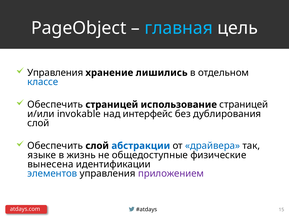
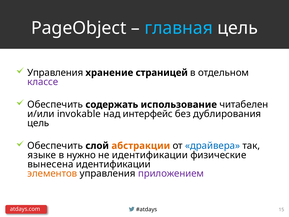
лишились: лишились -> страницей
классе colour: blue -> purple
Обеспечить страницей: страницей -> содержать
использование страницей: страницей -> читабелен
слой at (38, 123): слой -> цель
абстракции colour: blue -> orange
жизнь: жизнь -> нужно
не общедоступные: общедоступные -> идентификации
элементов colour: blue -> orange
